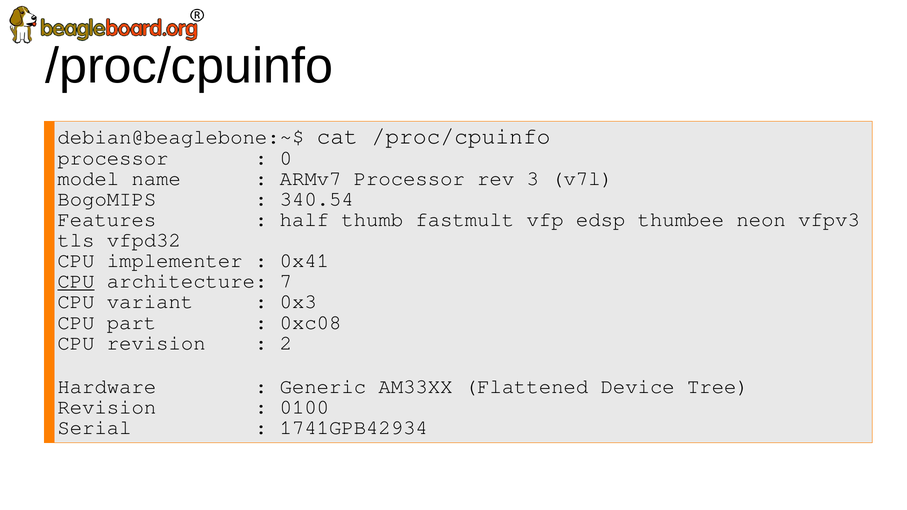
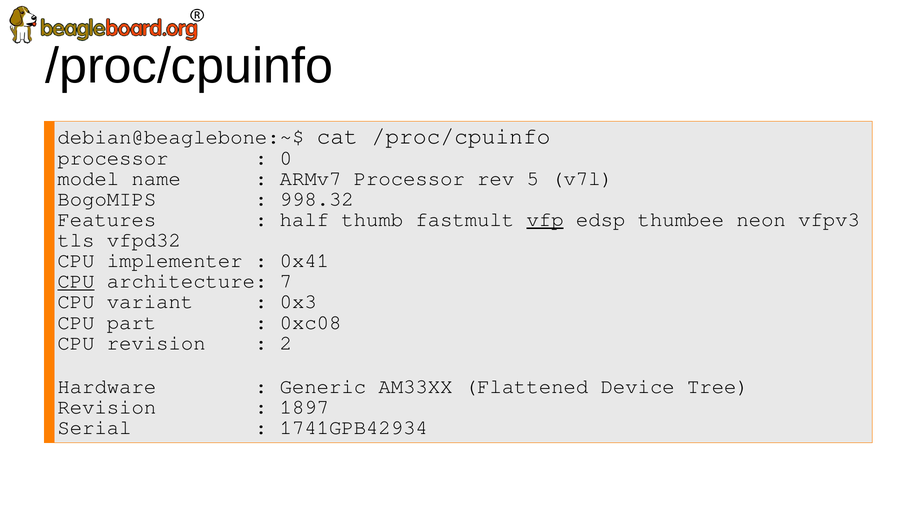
3: 3 -> 5
340.54: 340.54 -> 998.32
vfp underline: none -> present
0100: 0100 -> 1897
